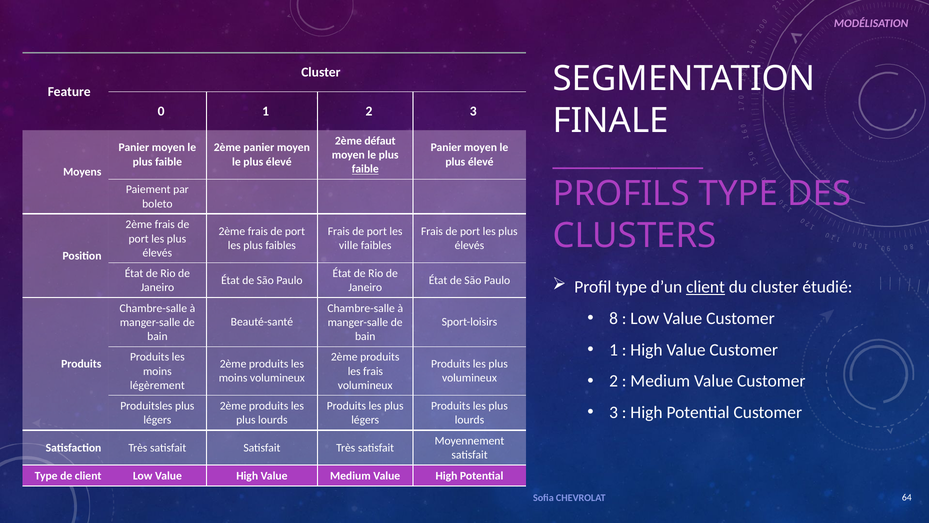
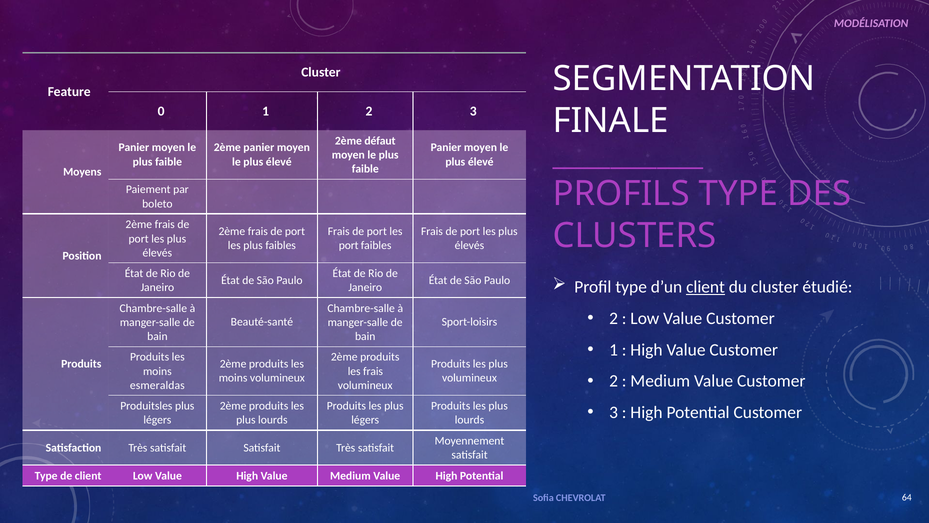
faible at (365, 169) underline: present -> none
ville at (349, 245): ville -> port
8 at (614, 318): 8 -> 2
légèrement: légèrement -> esmeraldas
